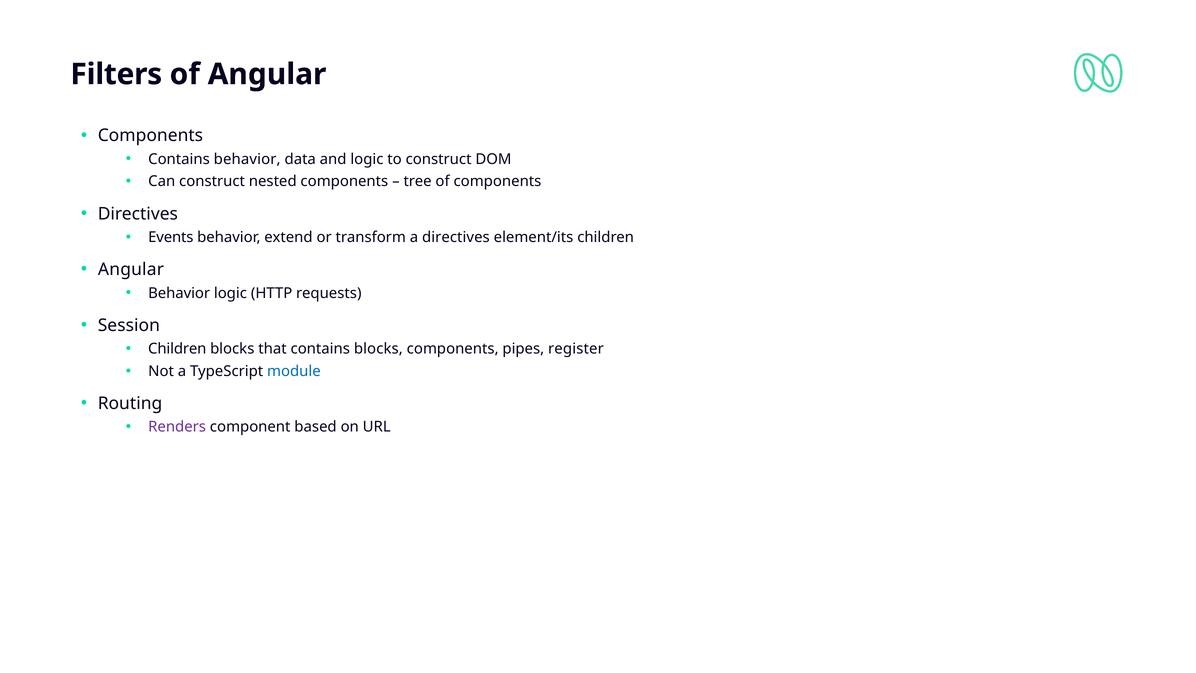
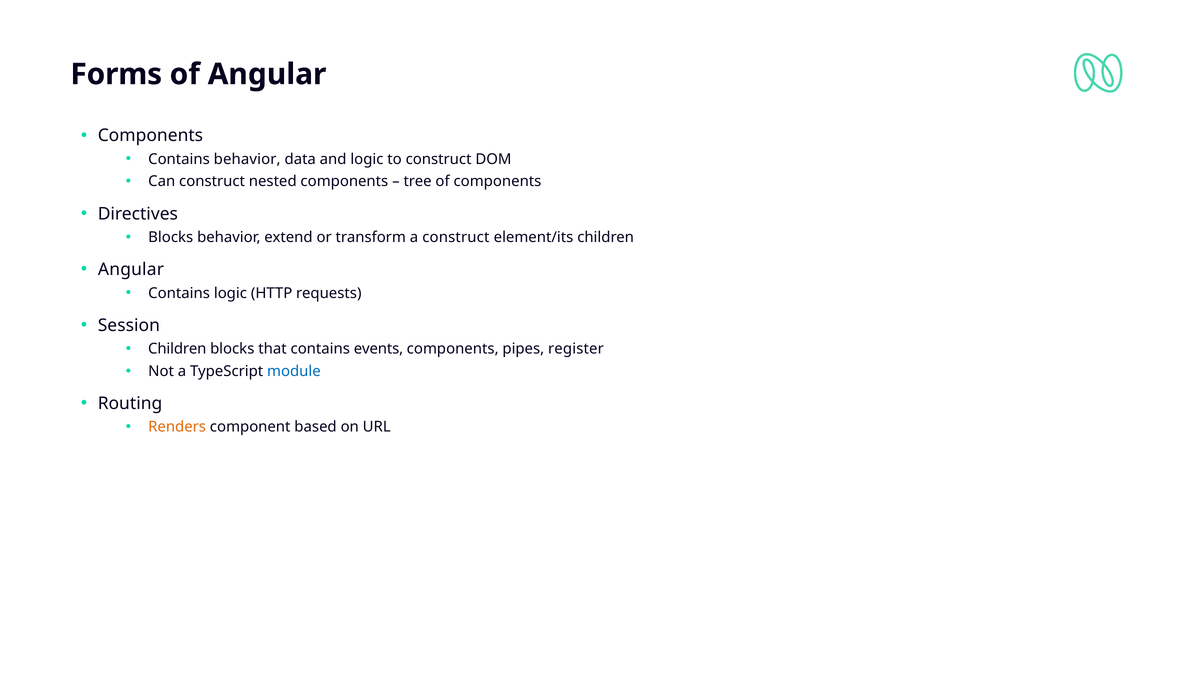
Filters: Filters -> Forms
Events at (171, 237): Events -> Blocks
a directives: directives -> construct
Behavior at (179, 293): Behavior -> Contains
contains blocks: blocks -> events
Renders colour: purple -> orange
